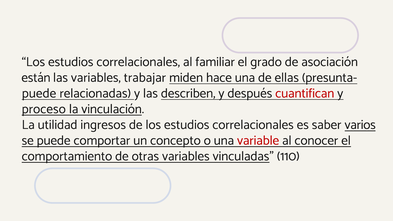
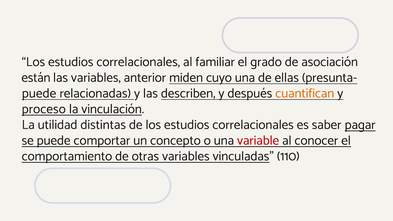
trabajar: trabajar -> anterior
hace: hace -> cuyo
cuantifican colour: red -> orange
ingresos: ingresos -> distintas
varios: varios -> pagar
